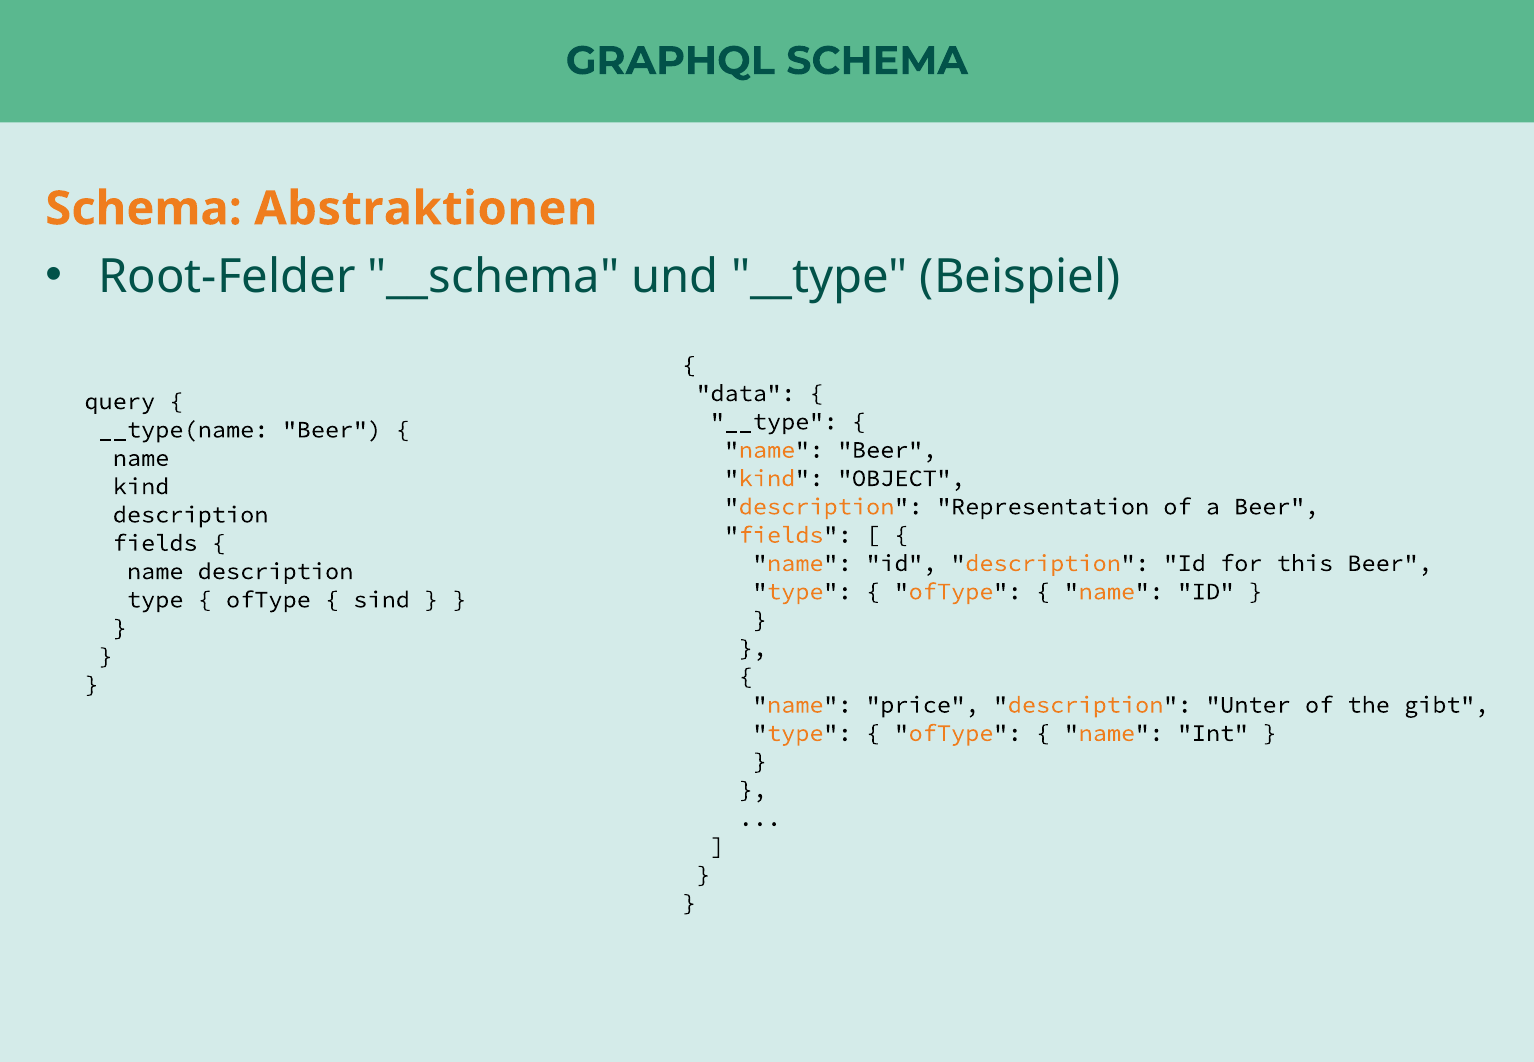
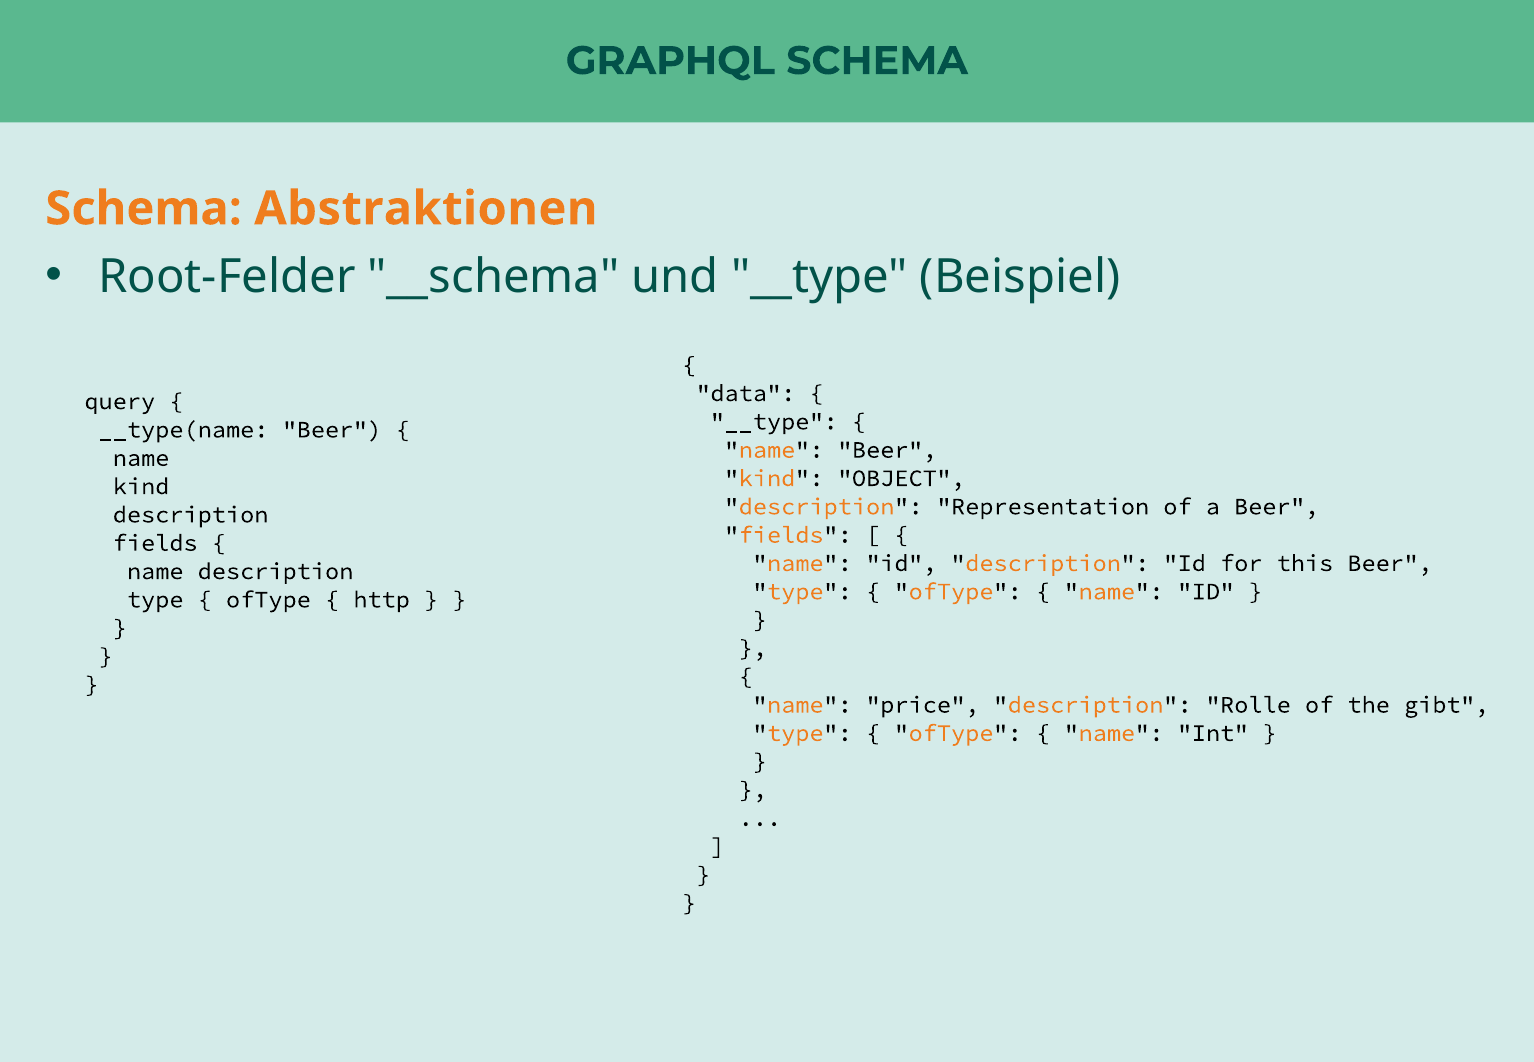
sind: sind -> http
Unter: Unter -> Rolle
